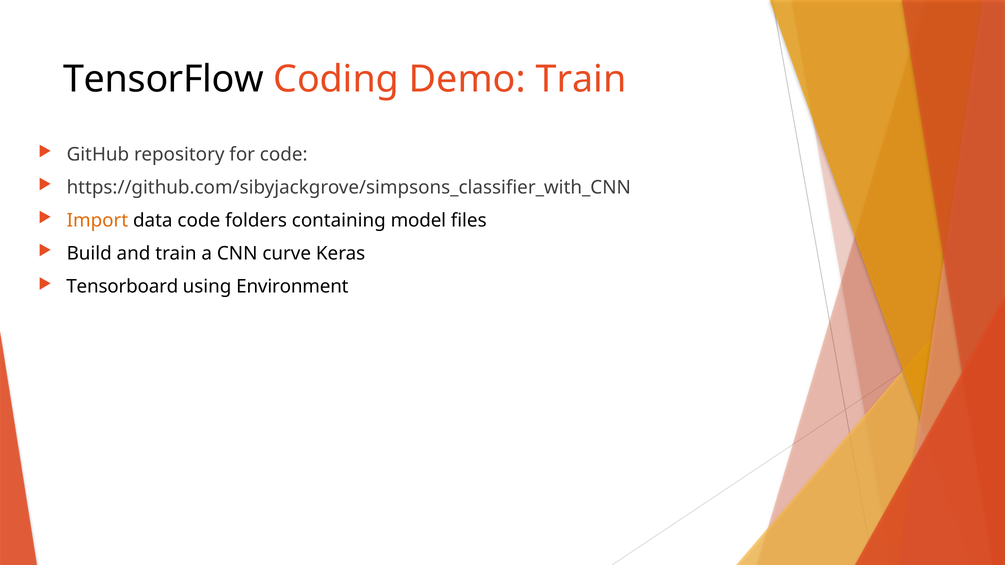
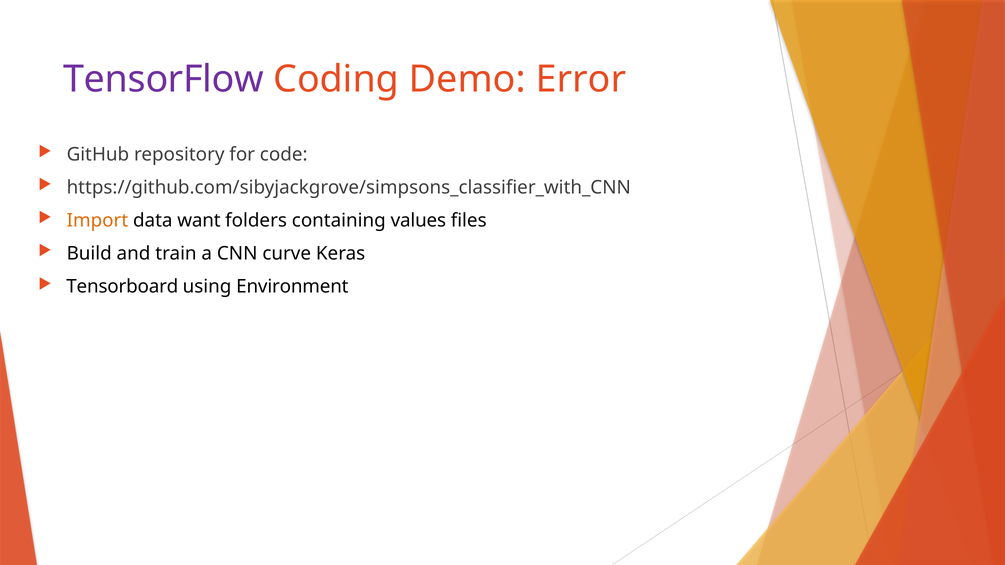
TensorFlow colour: black -> purple
Demo Train: Train -> Error
data code: code -> want
model: model -> values
